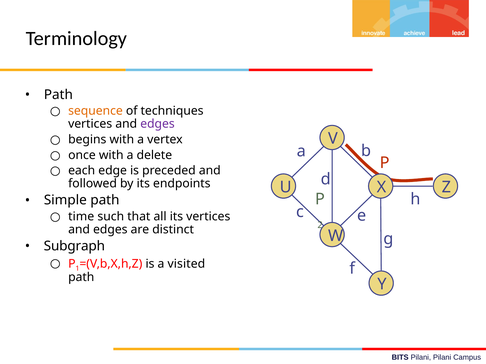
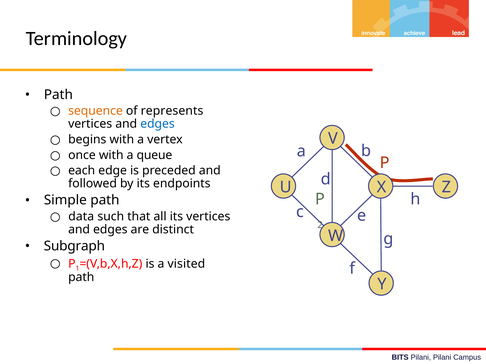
techniques: techniques -> represents
edges at (157, 124) colour: purple -> blue
delete: delete -> queue
time: time -> data
